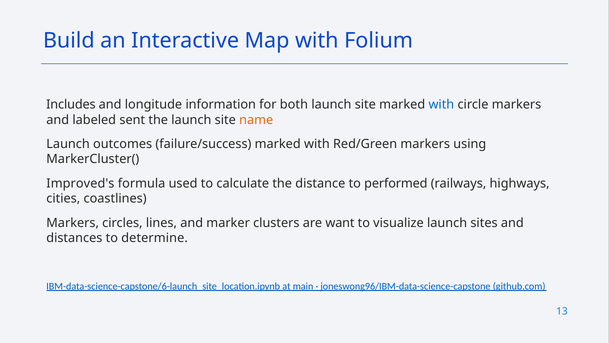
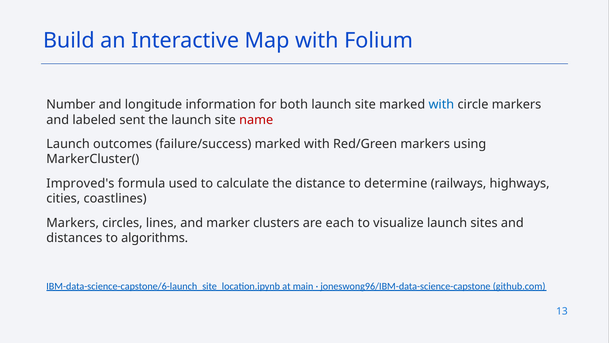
Includes: Includes -> Number
name colour: orange -> red
performed: performed -> determine
want: want -> each
determine: determine -> algorithms
